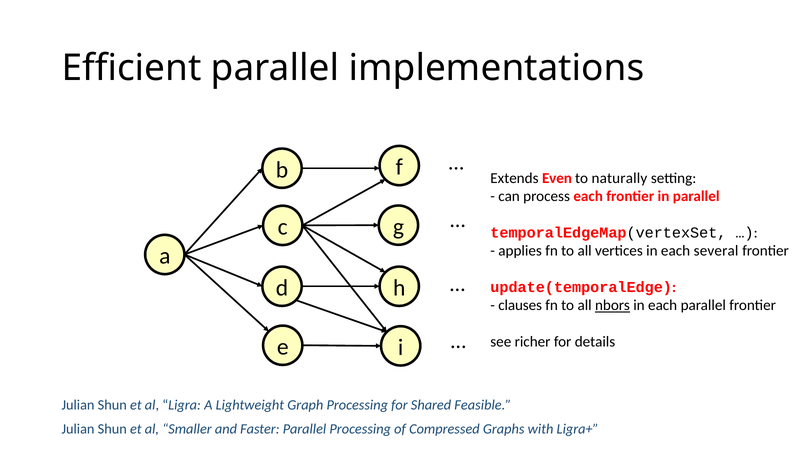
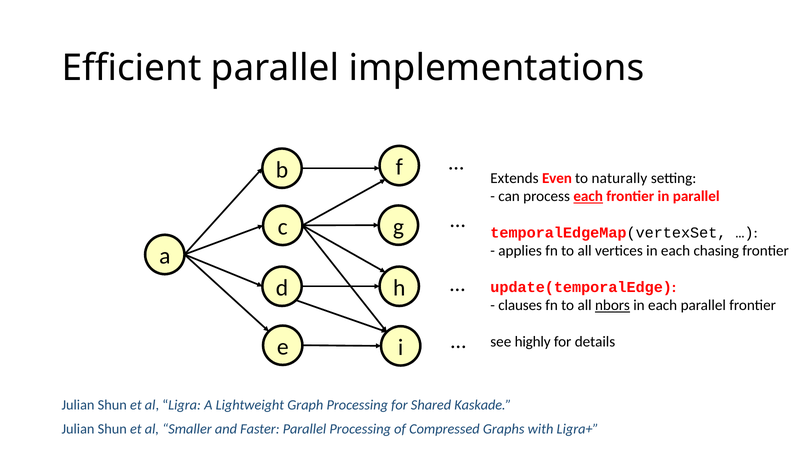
each at (588, 196) underline: none -> present
several: several -> chasing
richer: richer -> highly
Feasible: Feasible -> Kaskade
